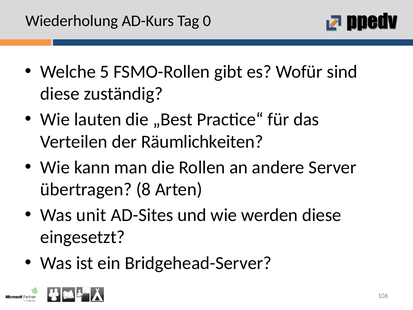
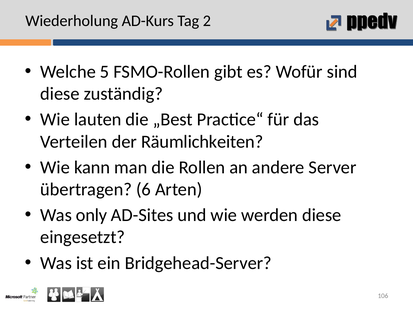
0: 0 -> 2
8: 8 -> 6
unit: unit -> only
